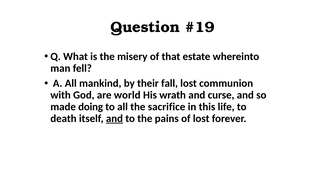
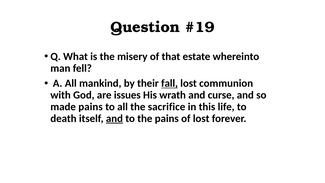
fall underline: none -> present
world: world -> issues
made doing: doing -> pains
